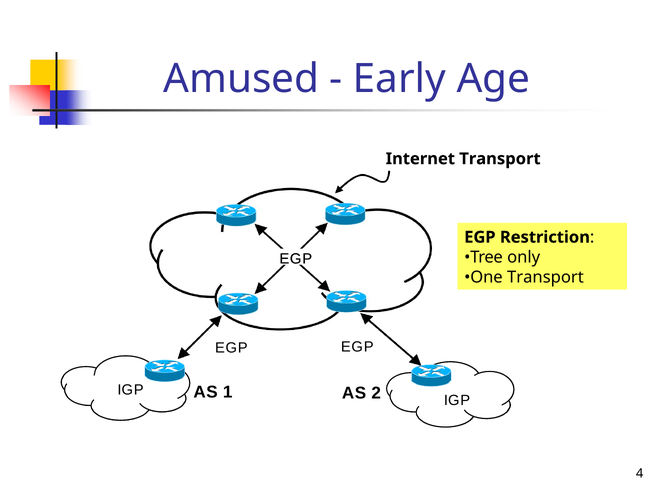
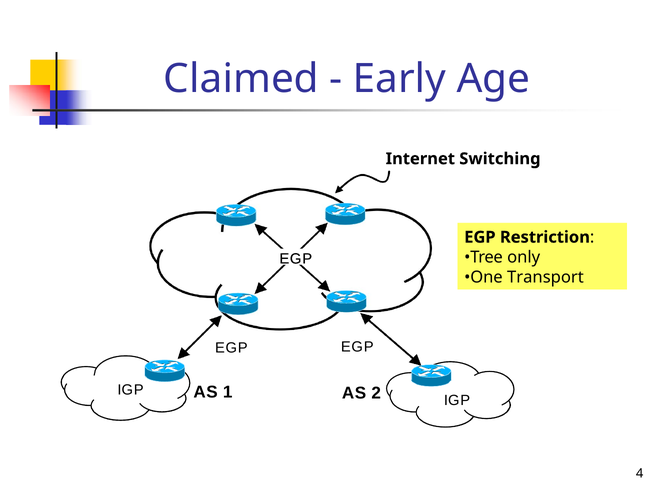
Amused: Amused -> Claimed
Internet Transport: Transport -> Switching
